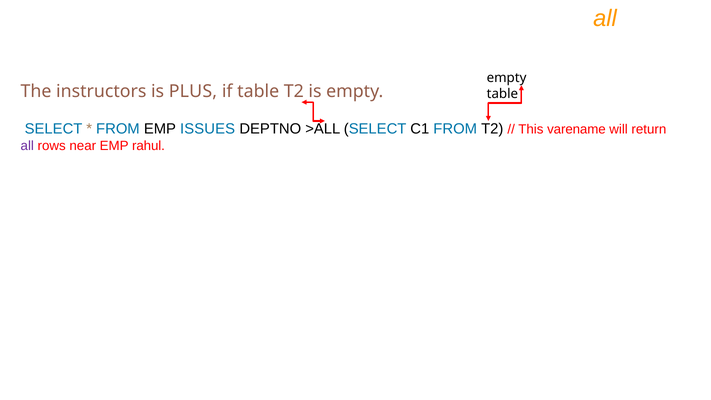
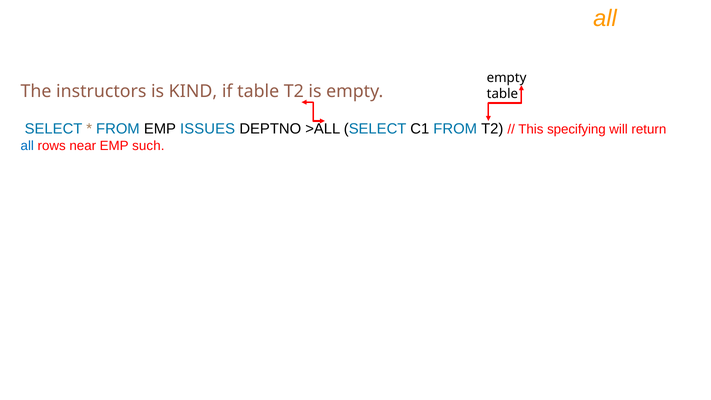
PLUS: PLUS -> KIND
varename: varename -> specifying
all at (27, 146) colour: purple -> blue
rahul: rahul -> such
